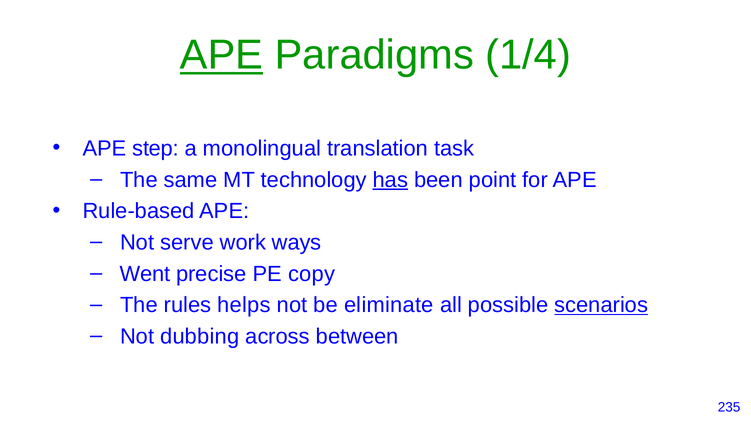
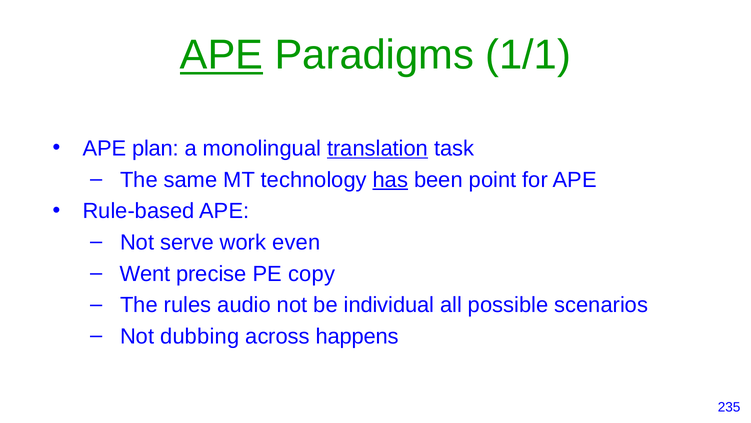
1/4: 1/4 -> 1/1
step: step -> plan
translation underline: none -> present
ways: ways -> even
helps: helps -> audio
eliminate: eliminate -> individual
scenarios underline: present -> none
between: between -> happens
